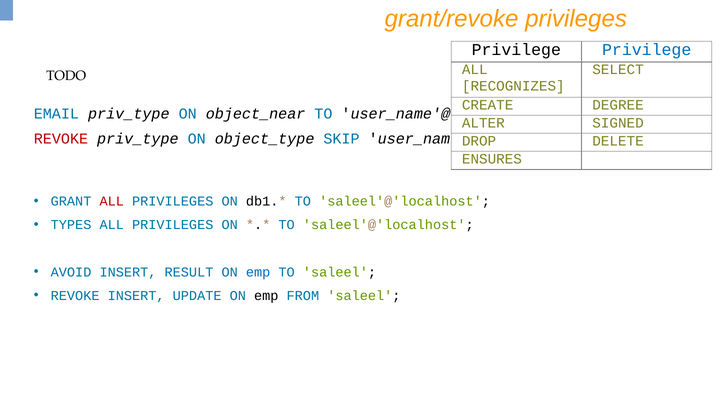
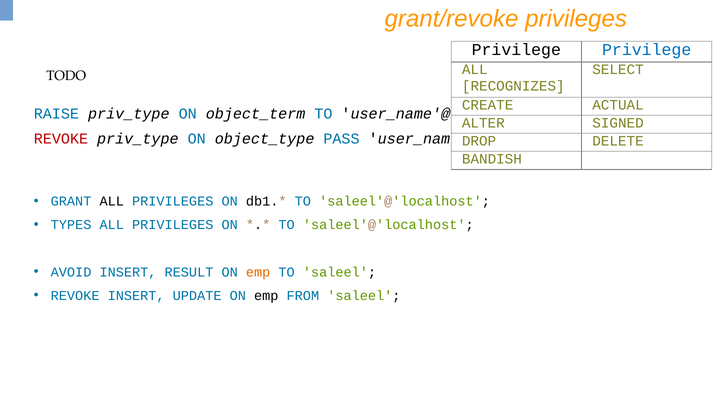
DEGREE: DEGREE -> ACTUAL
EMAIL: EMAIL -> RAISE
object_near: object_near -> object_term
SKIP: SKIP -> PASS
ENSURES: ENSURES -> BANDISH
ALL at (112, 201) colour: red -> black
emp at (258, 272) colour: blue -> orange
